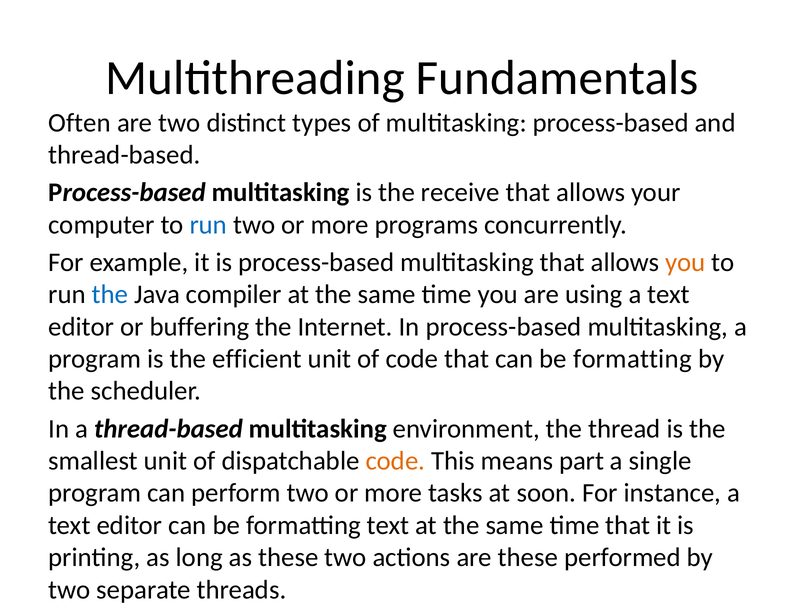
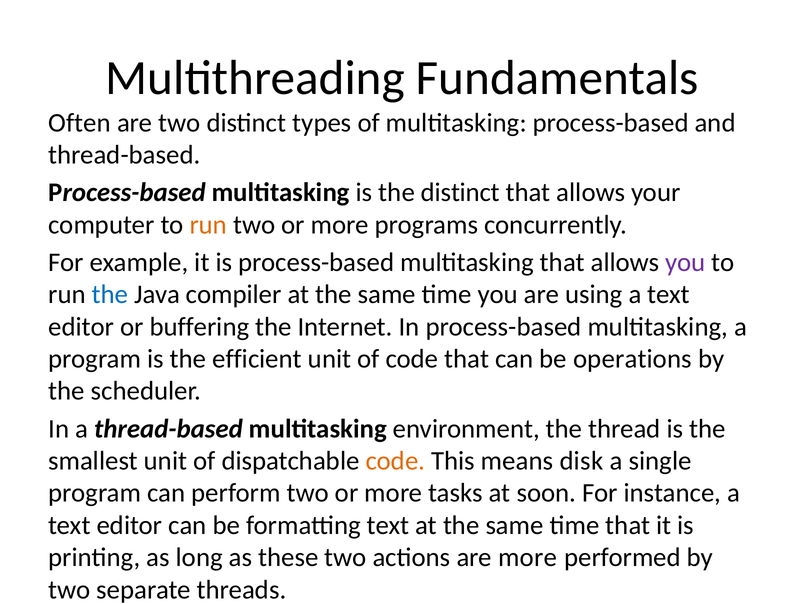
the receive: receive -> distinct
run at (208, 225) colour: blue -> orange
you at (685, 262) colour: orange -> purple
that can be formatting: formatting -> operations
part: part -> disk
are these: these -> more
